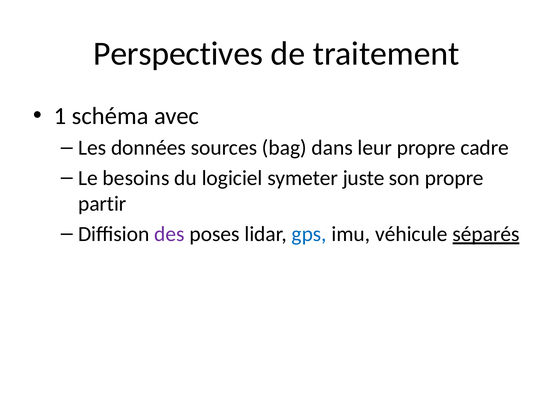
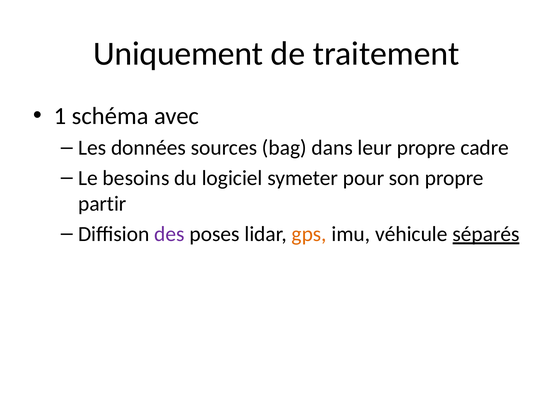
Perspectives: Perspectives -> Uniquement
juste: juste -> pour
gps colour: blue -> orange
